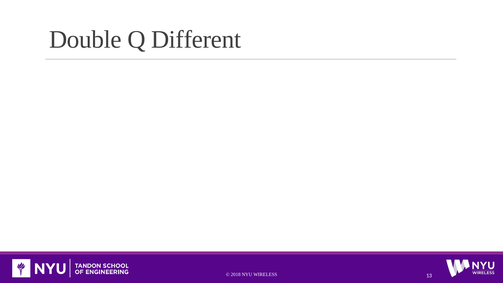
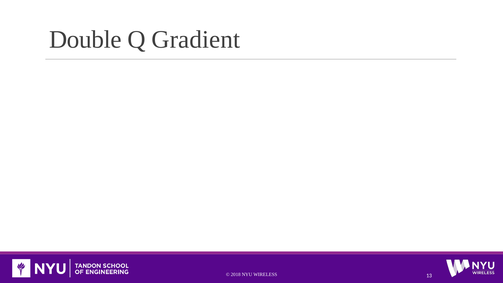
Different: Different -> Gradient
